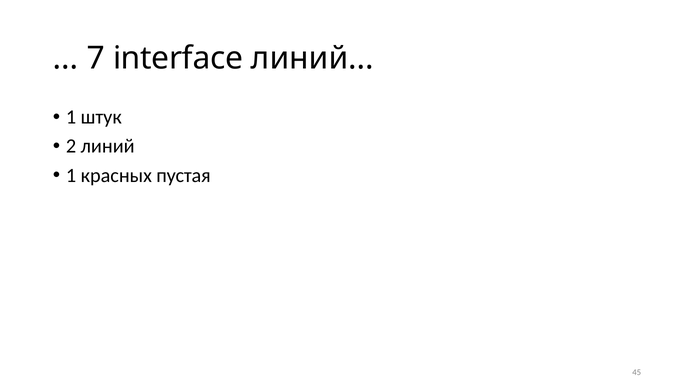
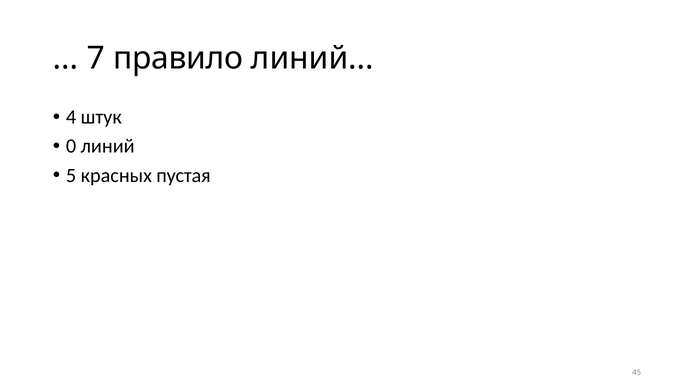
interface: interface -> правило
1 at (71, 117): 1 -> 4
2: 2 -> 0
1 at (71, 176): 1 -> 5
